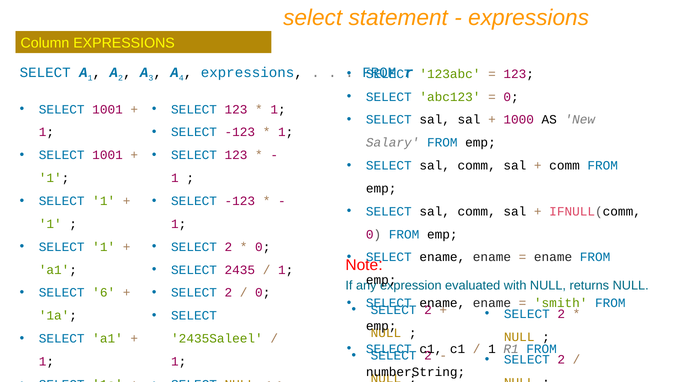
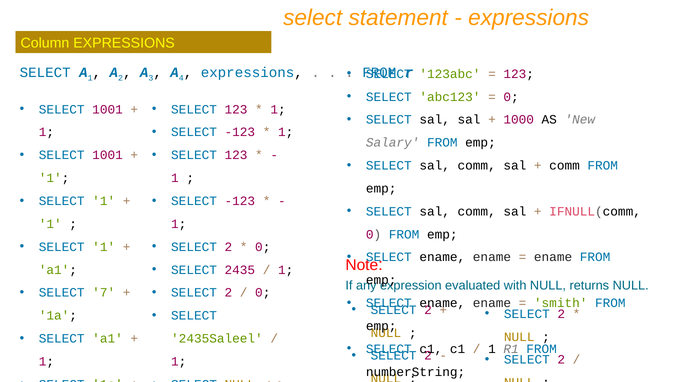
6: 6 -> 7
